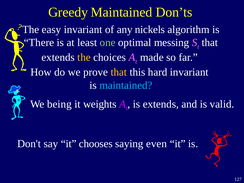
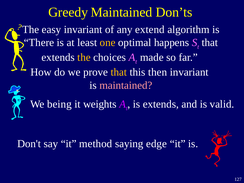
nickels: nickels -> extend
one colour: light green -> yellow
messing: messing -> happens
hard: hard -> then
maintained at (126, 85) colour: light blue -> pink
chooses: chooses -> method
even: even -> edge
